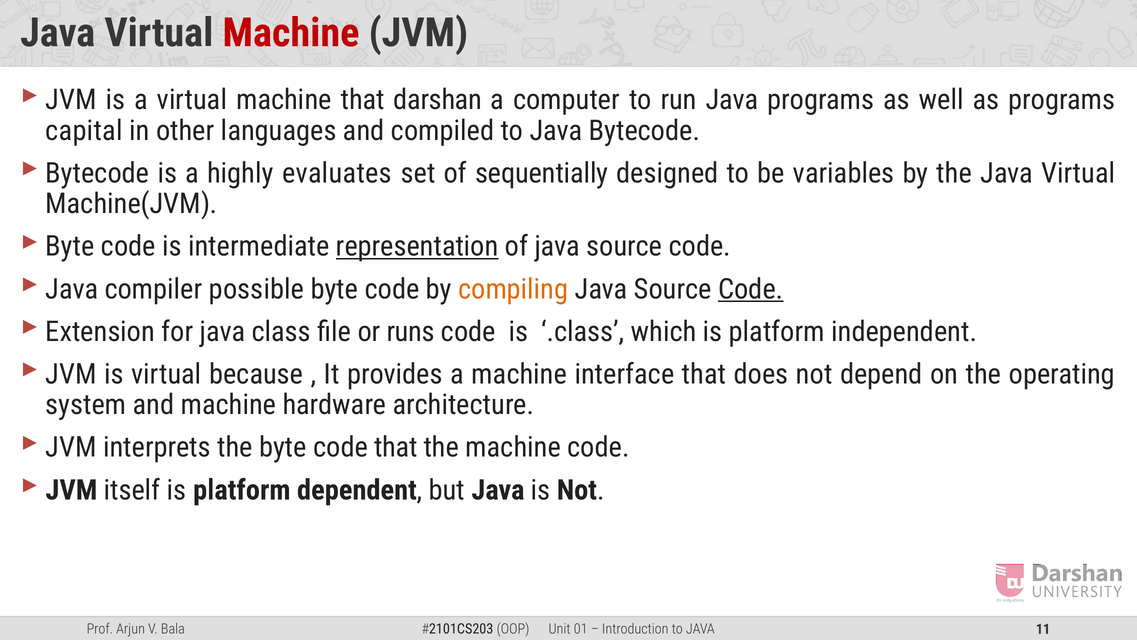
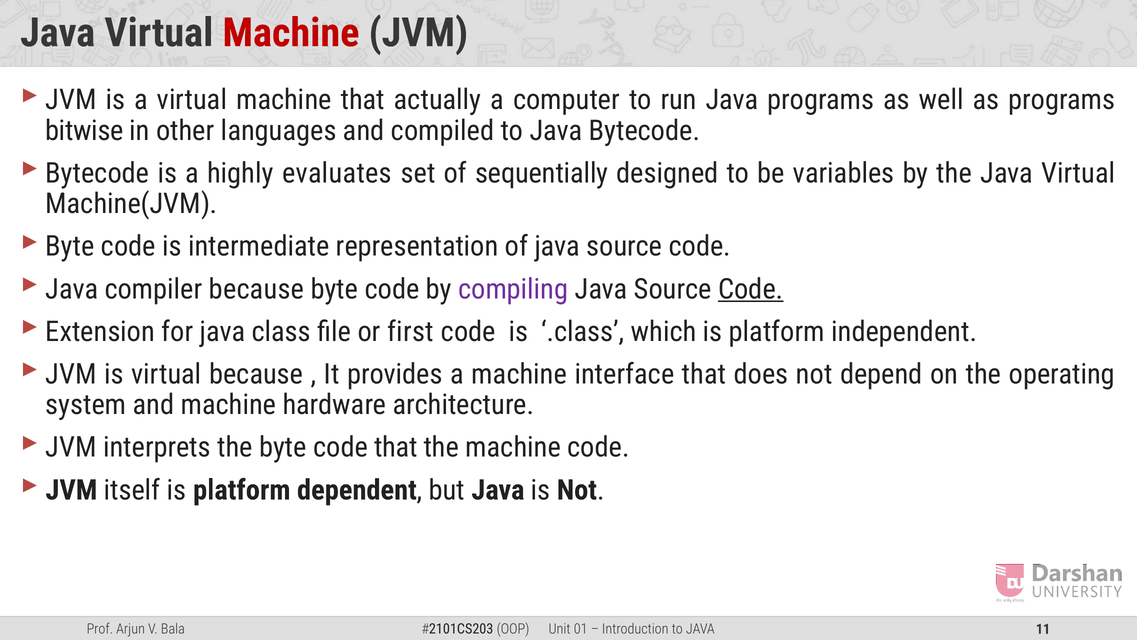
darshan: darshan -> actually
capital: capital -> bitwise
representation underline: present -> none
compiler possible: possible -> because
compiling colour: orange -> purple
runs: runs -> first
